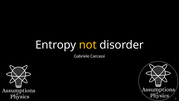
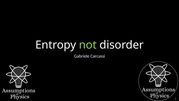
not colour: yellow -> light green
